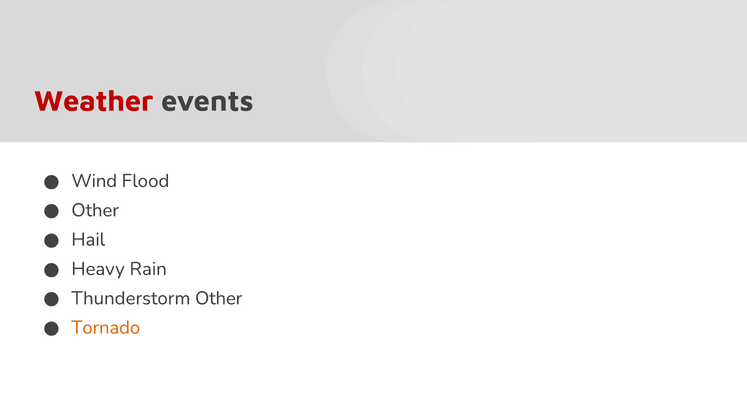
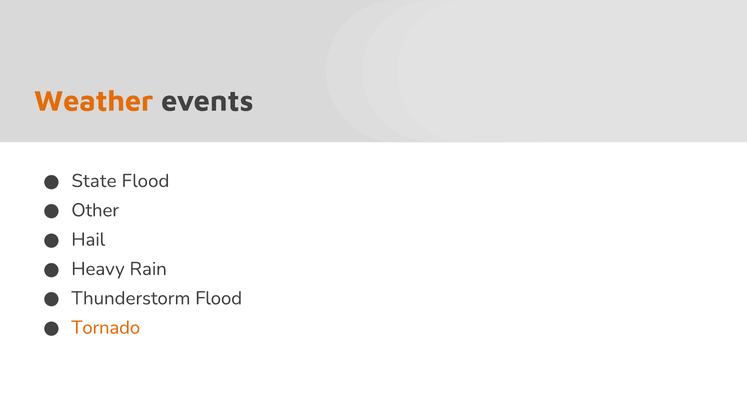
Weather colour: red -> orange
Wind: Wind -> State
Thunderstorm Other: Other -> Flood
